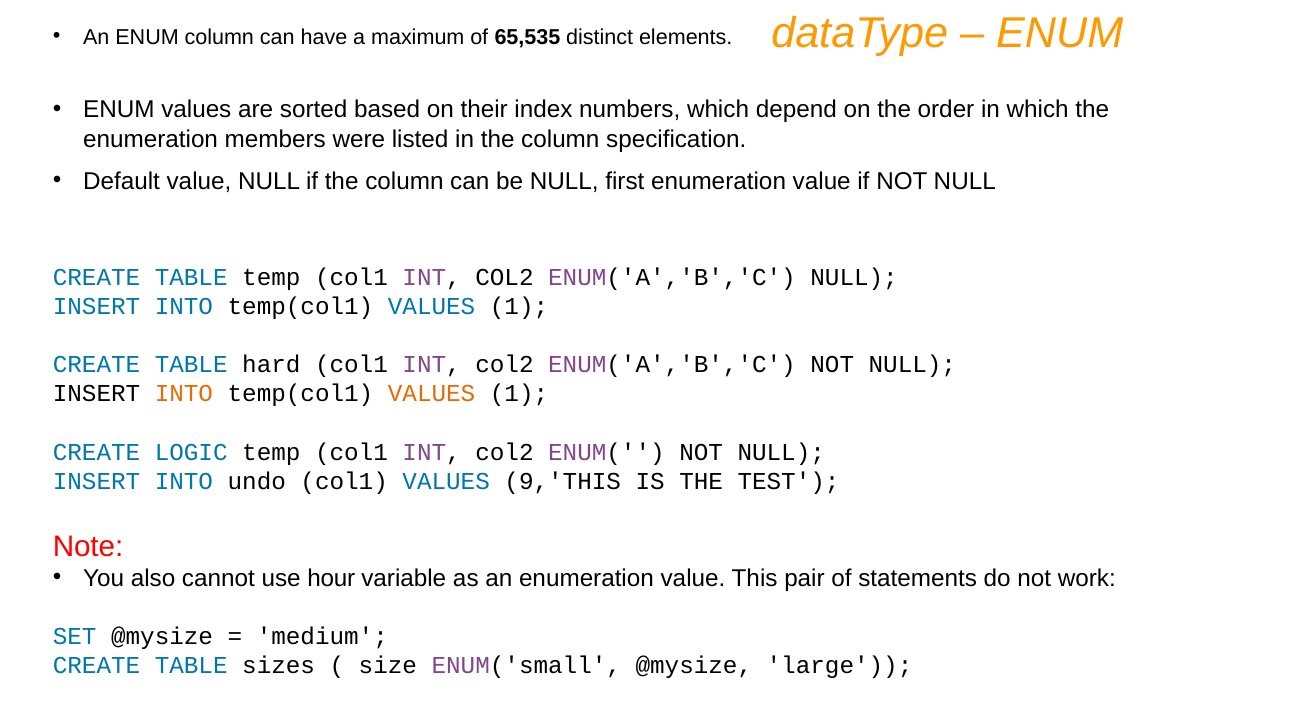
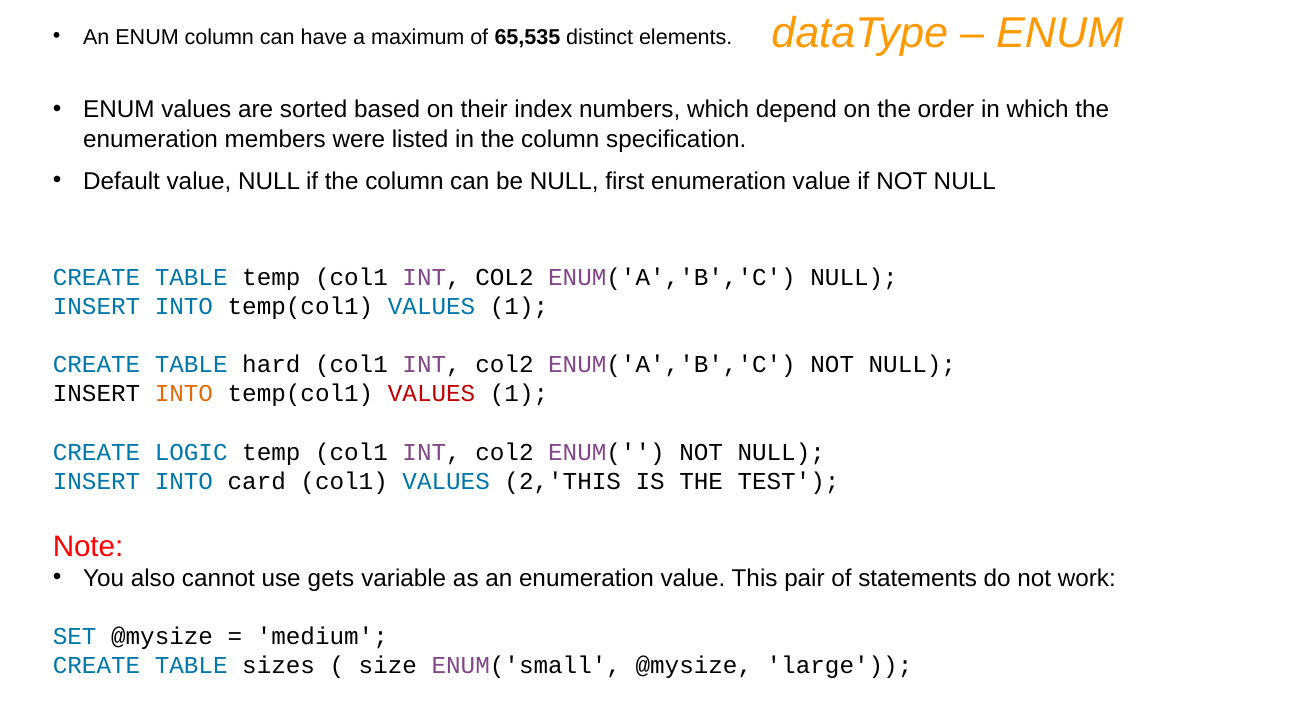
VALUES at (432, 394) colour: orange -> red
undo: undo -> card
9,'THIS: 9,'THIS -> 2,'THIS
hour: hour -> gets
